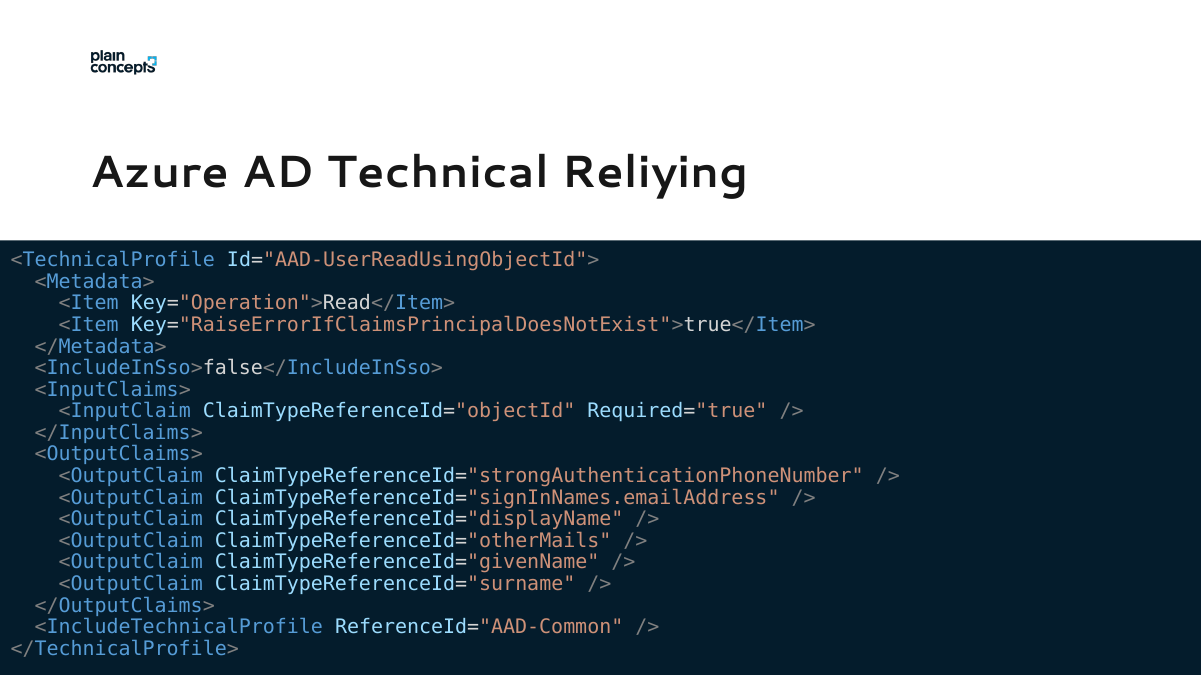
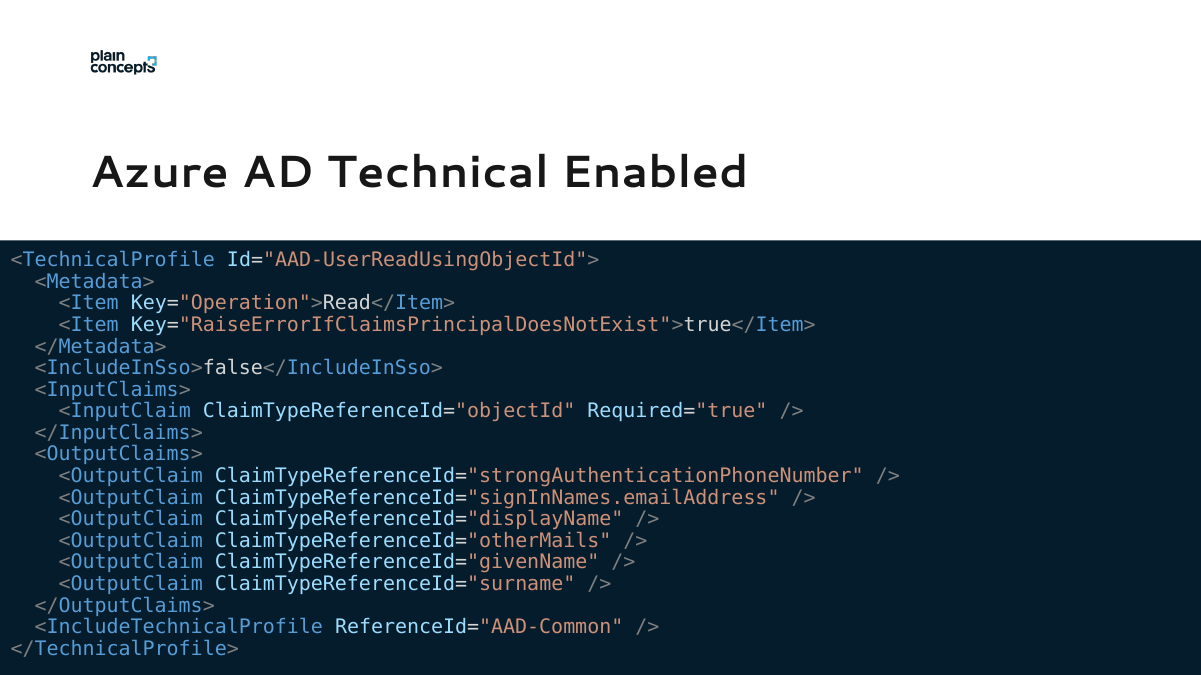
Reliying: Reliying -> Enabled
